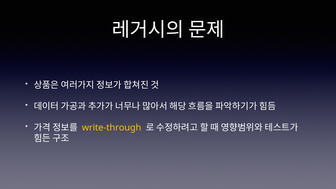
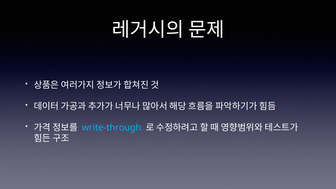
write-through colour: yellow -> light blue
